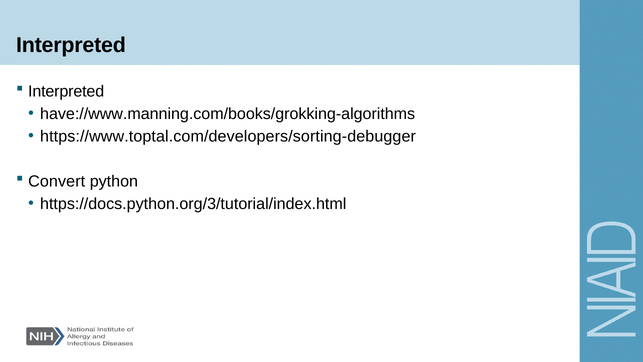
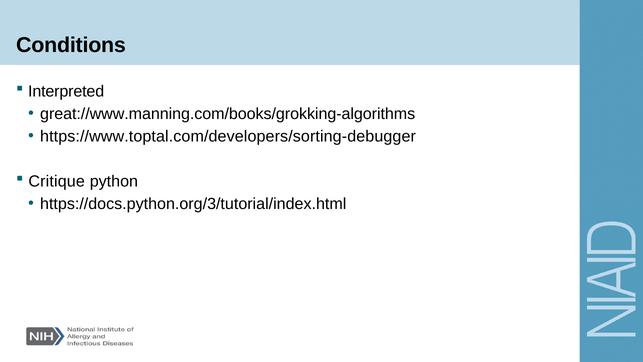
Interpreted at (71, 45): Interpreted -> Conditions
have://www.manning.com/books/grokking-algorithms: have://www.manning.com/books/grokking-algorithms -> great://www.manning.com/books/grokking-algorithms
Convert: Convert -> Critique
